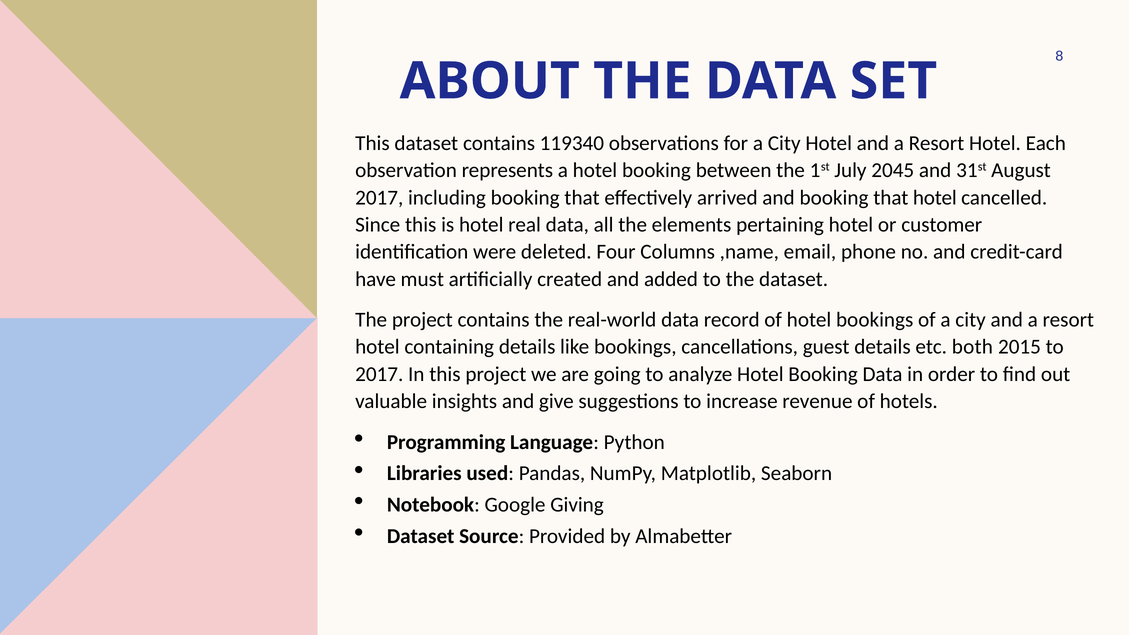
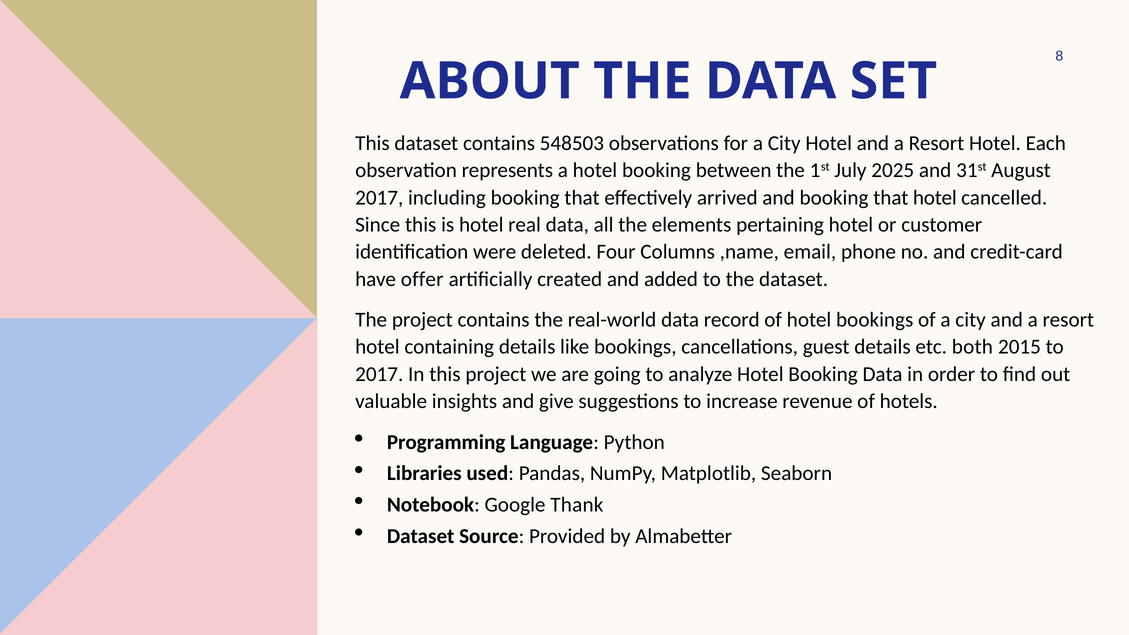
119340: 119340 -> 548503
2045: 2045 -> 2025
must: must -> offer
Giving: Giving -> Thank
